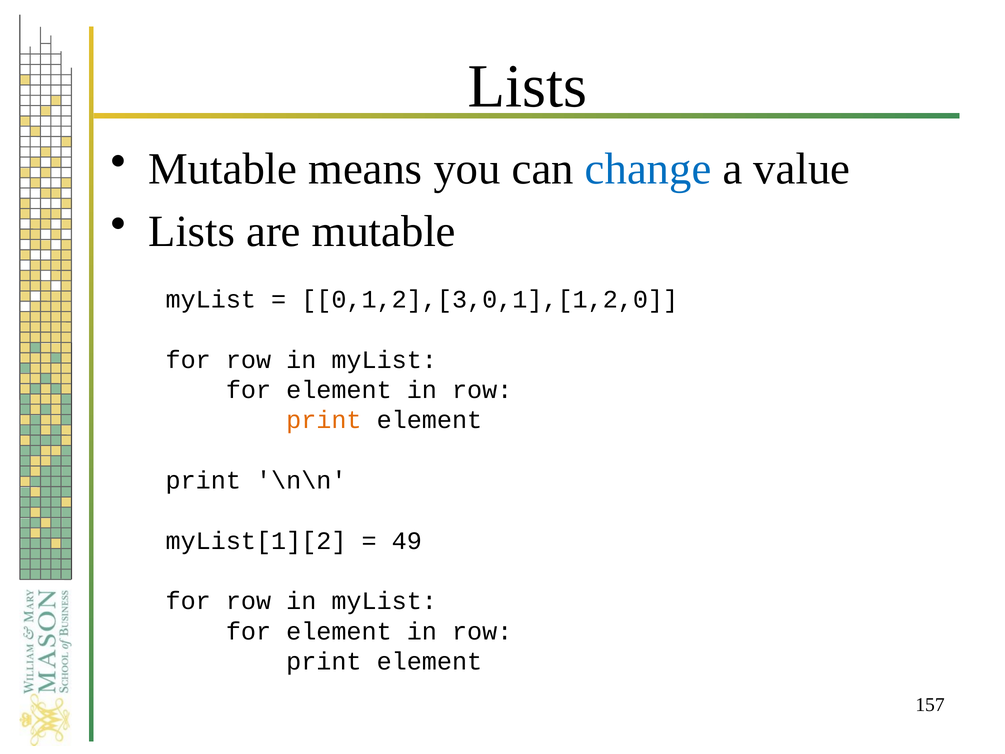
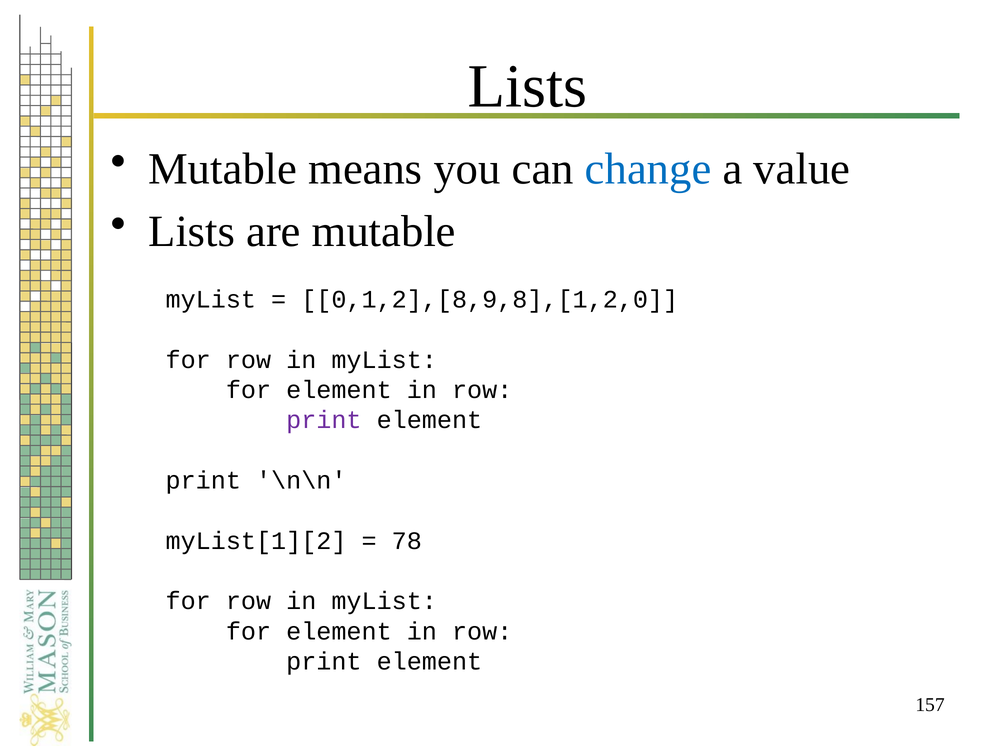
0,1,2],[3,0,1],[1,2,0: 0,1,2],[3,0,1],[1,2,0 -> 0,1,2],[8,9,8],[1,2,0
print at (324, 420) colour: orange -> purple
49: 49 -> 78
